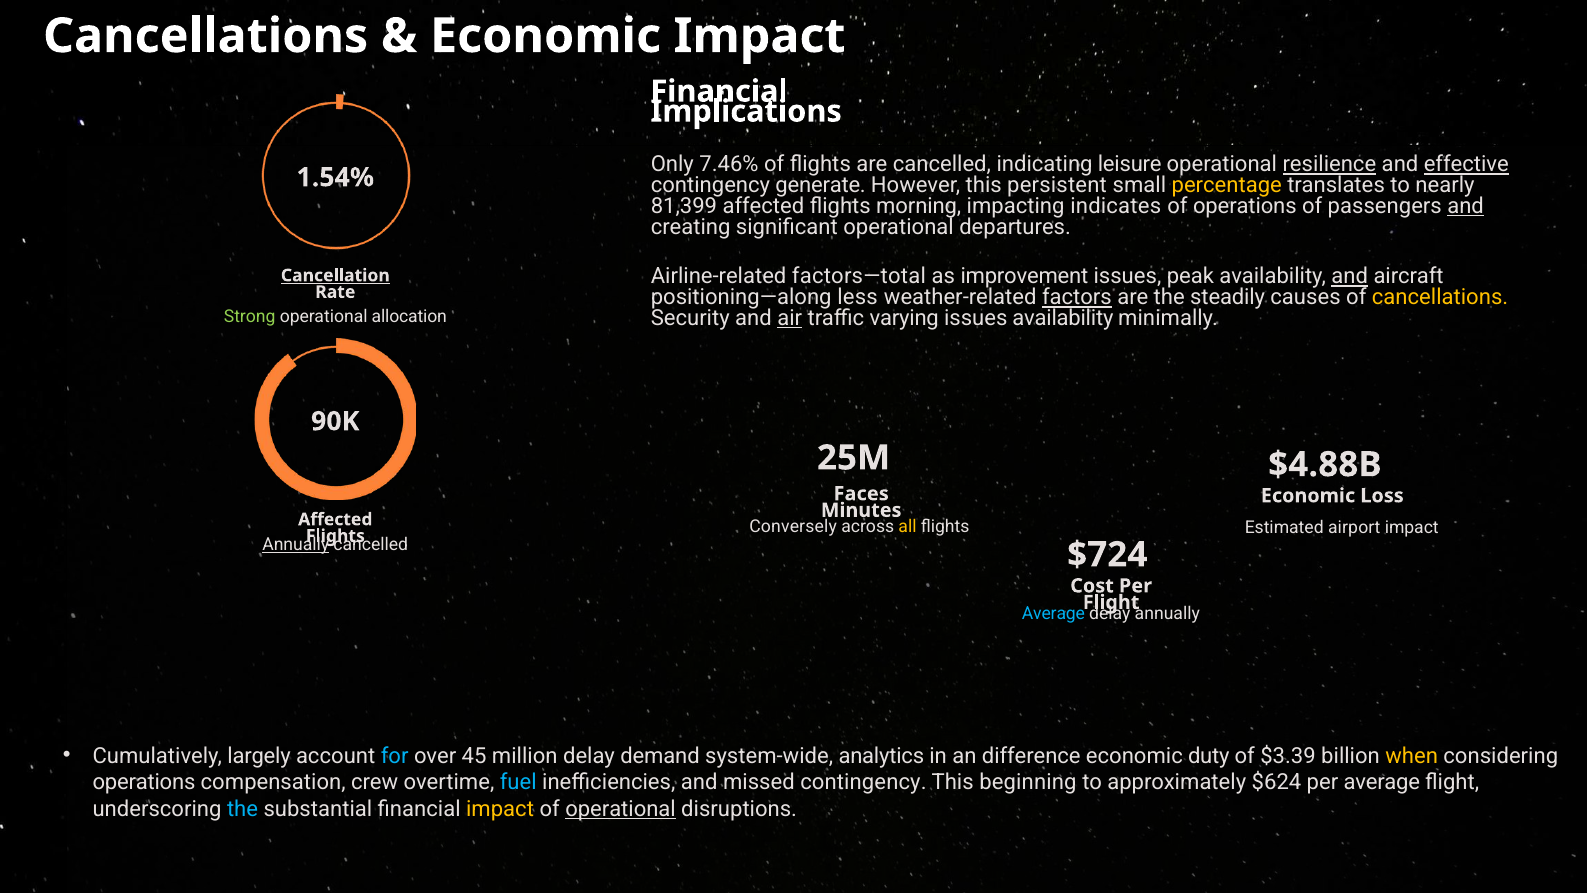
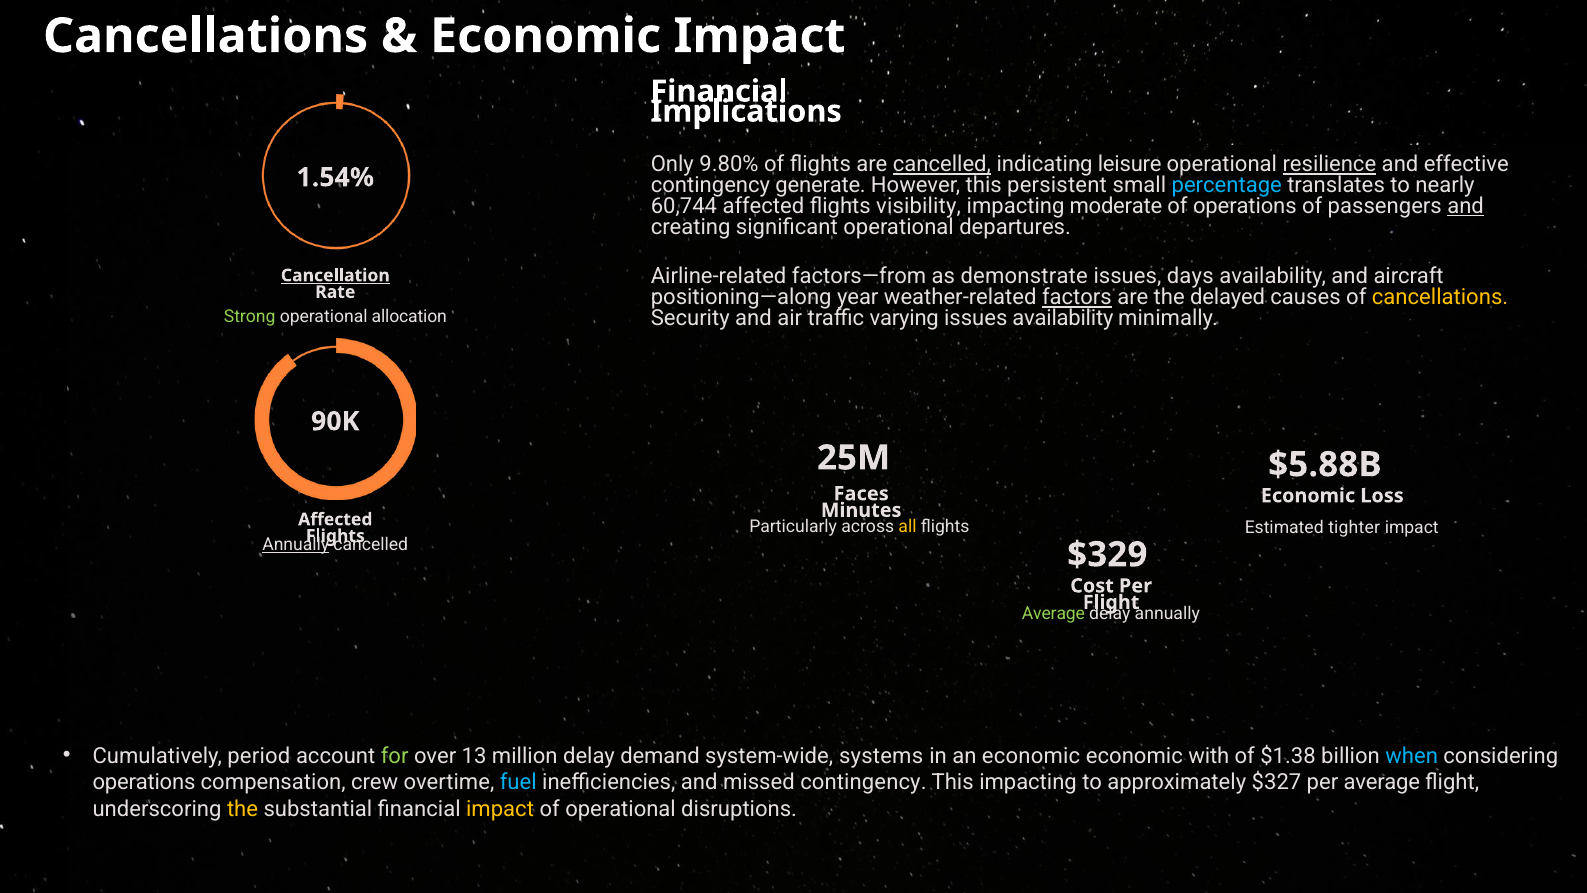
7.46%: 7.46% -> 9.80%
cancelled at (942, 164) underline: none -> present
effective underline: present -> none
percentage colour: yellow -> light blue
81,399: 81,399 -> 60,744
morning: morning -> visibility
indicates: indicates -> moderate
factors—total: factors—total -> factors—from
improvement: improvement -> demonstrate
peak: peak -> days
and at (1350, 276) underline: present -> none
less: less -> year
steadily: steadily -> delayed
air underline: present -> none
$4.88B: $4.88B -> $5.88B
Conversely: Conversely -> Particularly
airport: airport -> tighter
$724: $724 -> $329
Average at (1053, 614) colour: light blue -> light green
largely: largely -> period
for colour: light blue -> light green
45: 45 -> 13
analytics: analytics -> systems
an difference: difference -> economic
duty: duty -> with
$3.39: $3.39 -> $1.38
when colour: yellow -> light blue
This beginning: beginning -> impacting
$624: $624 -> $327
the at (243, 809) colour: light blue -> yellow
operational at (621, 809) underline: present -> none
